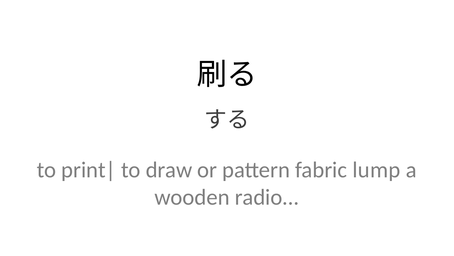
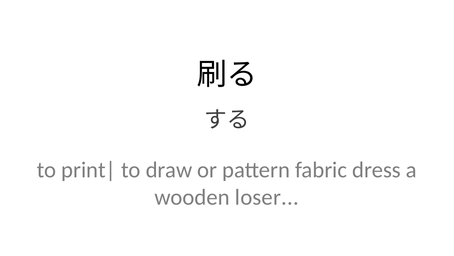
lump: lump -> dress
radio: radio -> loser
